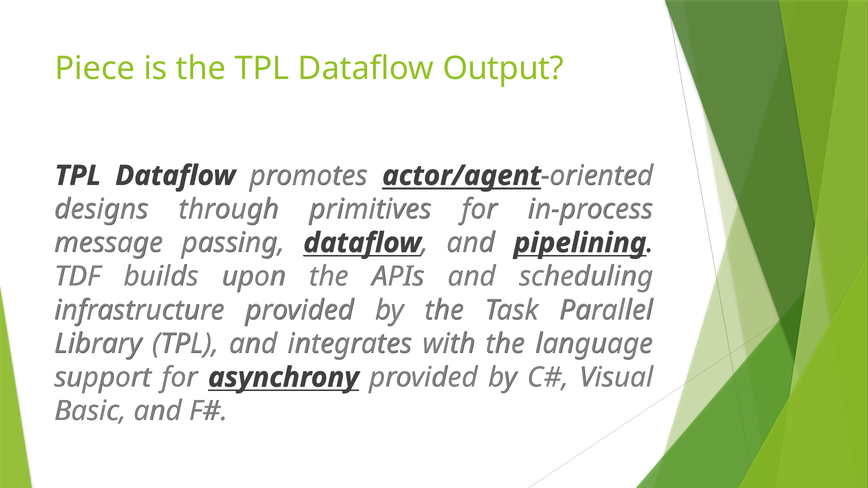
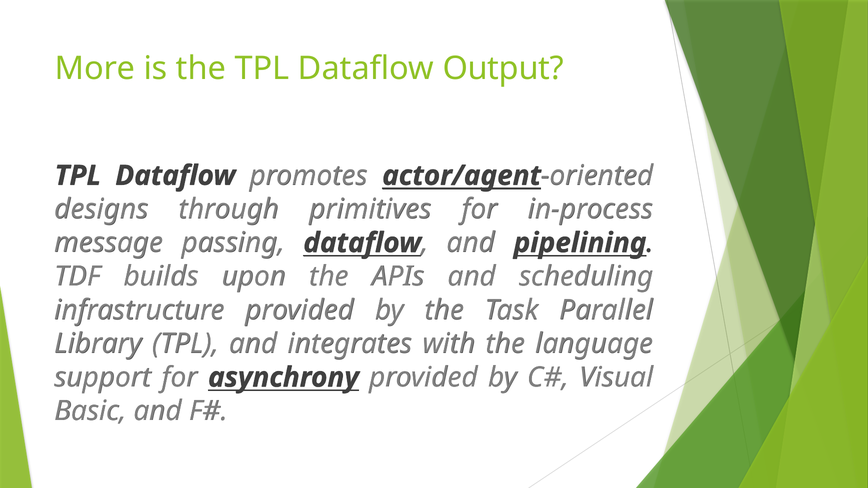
Piece: Piece -> More
